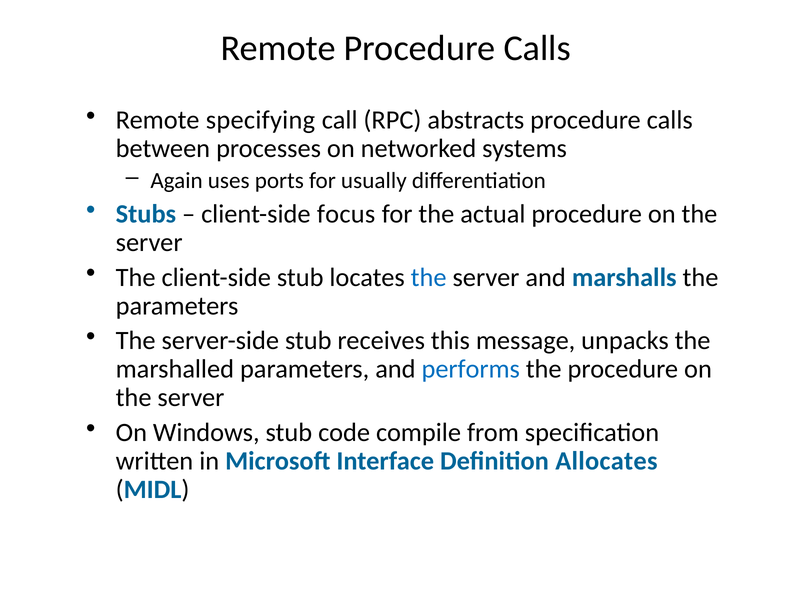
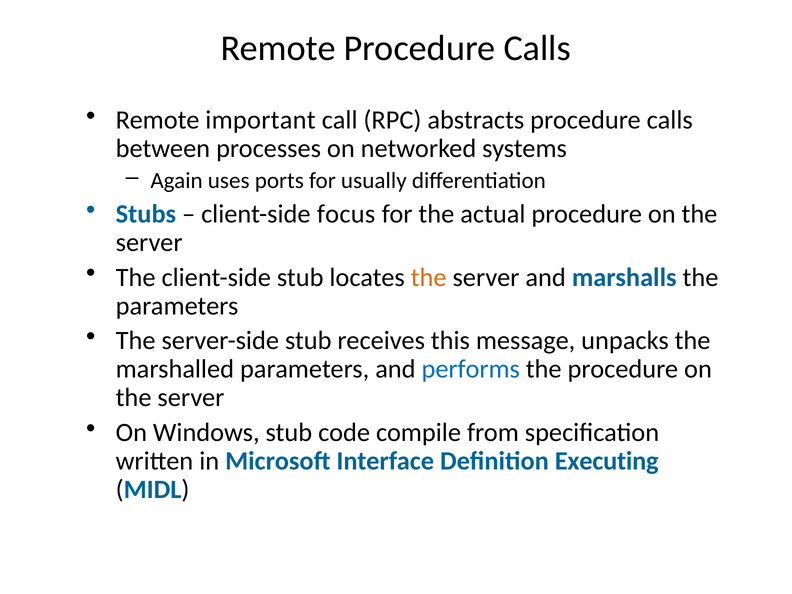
specifying: specifying -> important
the at (429, 277) colour: blue -> orange
Allocates: Allocates -> Executing
